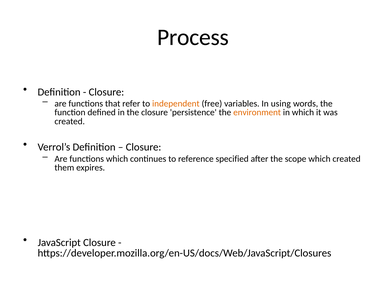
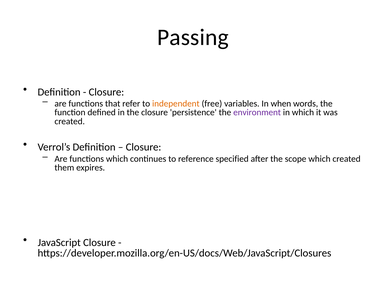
Process: Process -> Passing
using: using -> when
environment colour: orange -> purple
